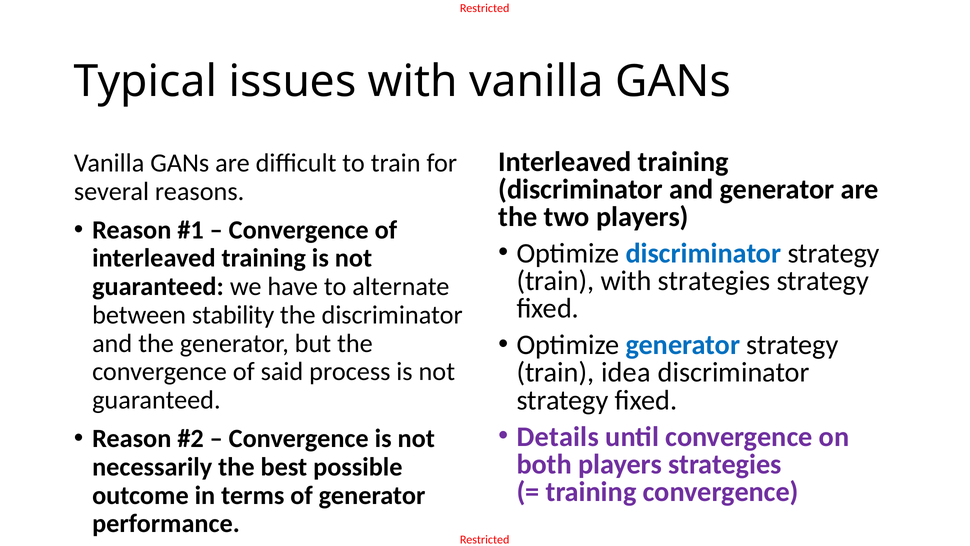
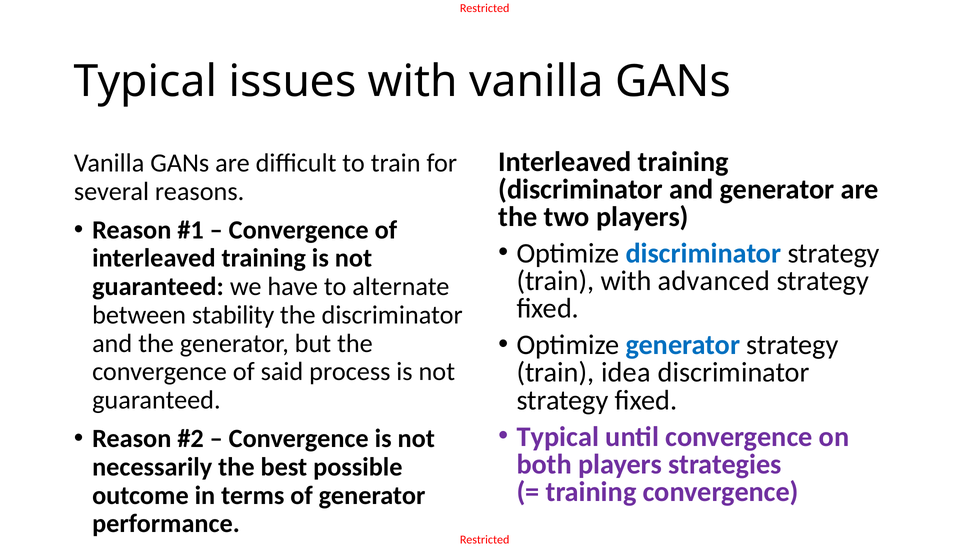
with strategies: strategies -> advanced
Details at (558, 437): Details -> Typical
